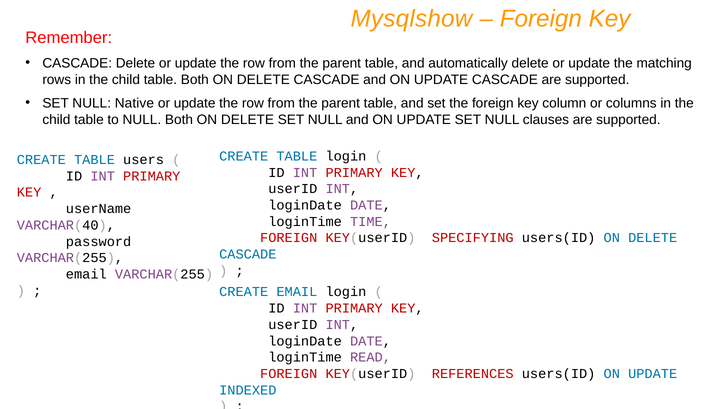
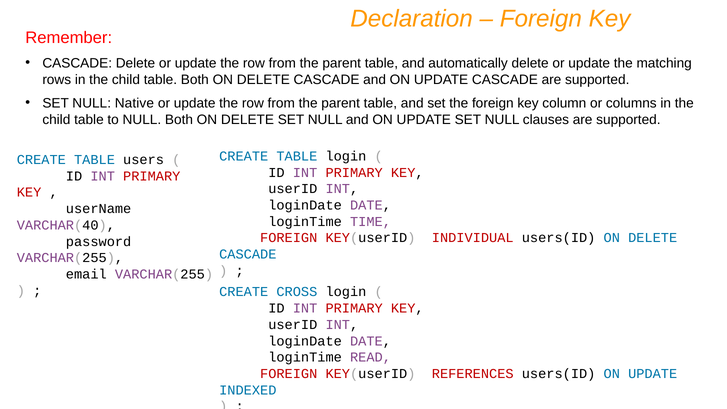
Mysqlshow: Mysqlshow -> Declaration
SPECIFYING: SPECIFYING -> INDIVIDUAL
CREATE EMAIL: EMAIL -> CROSS
